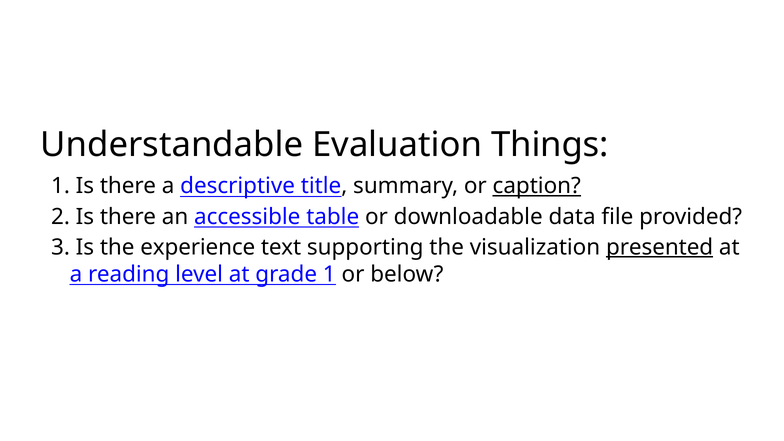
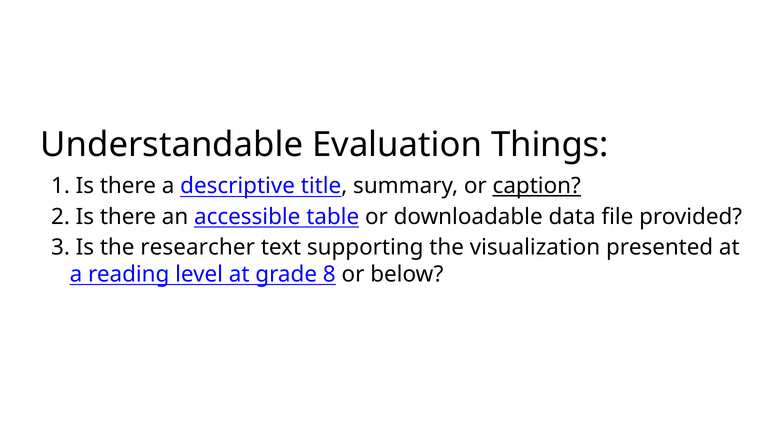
experience: experience -> researcher
presented underline: present -> none
grade 1: 1 -> 8
